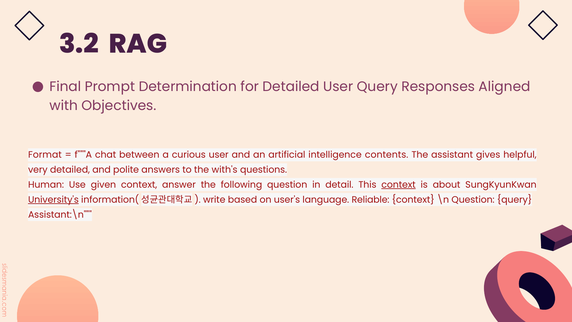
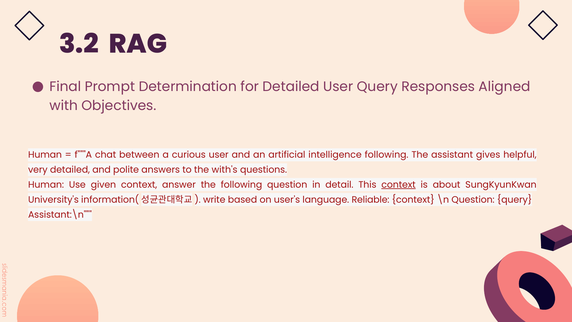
Format at (45, 155): Format -> Human
intelligence contents: contents -> following
University's underline: present -> none
